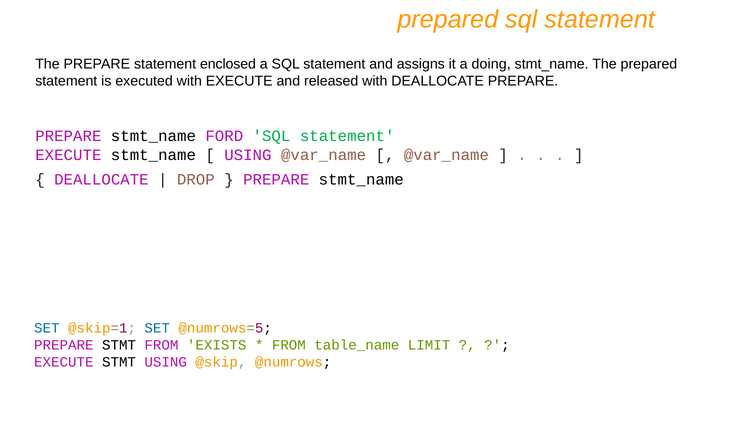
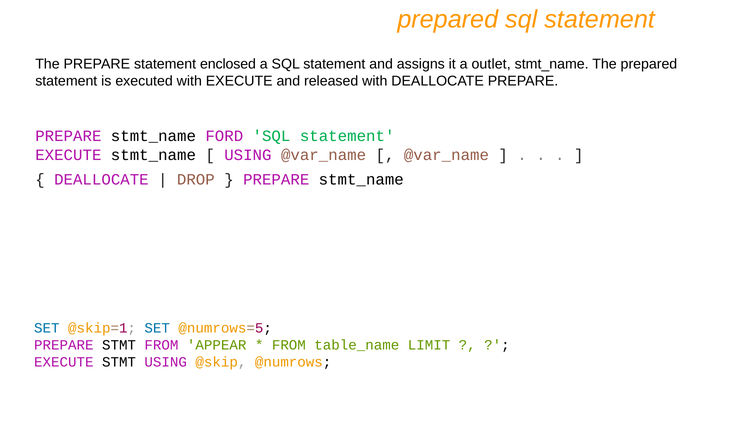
doing: doing -> outlet
EXISTS: EXISTS -> APPEAR
